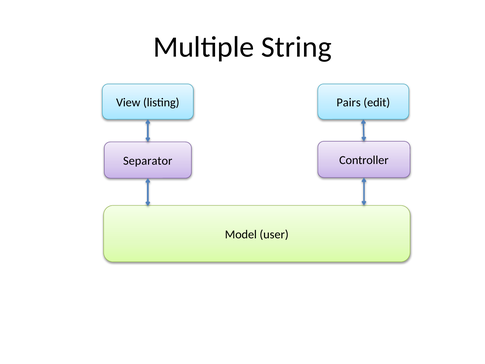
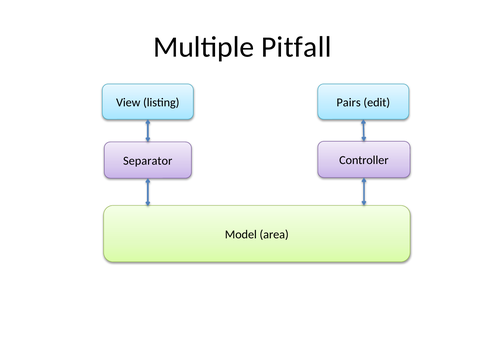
String: String -> Pitfall
user: user -> area
